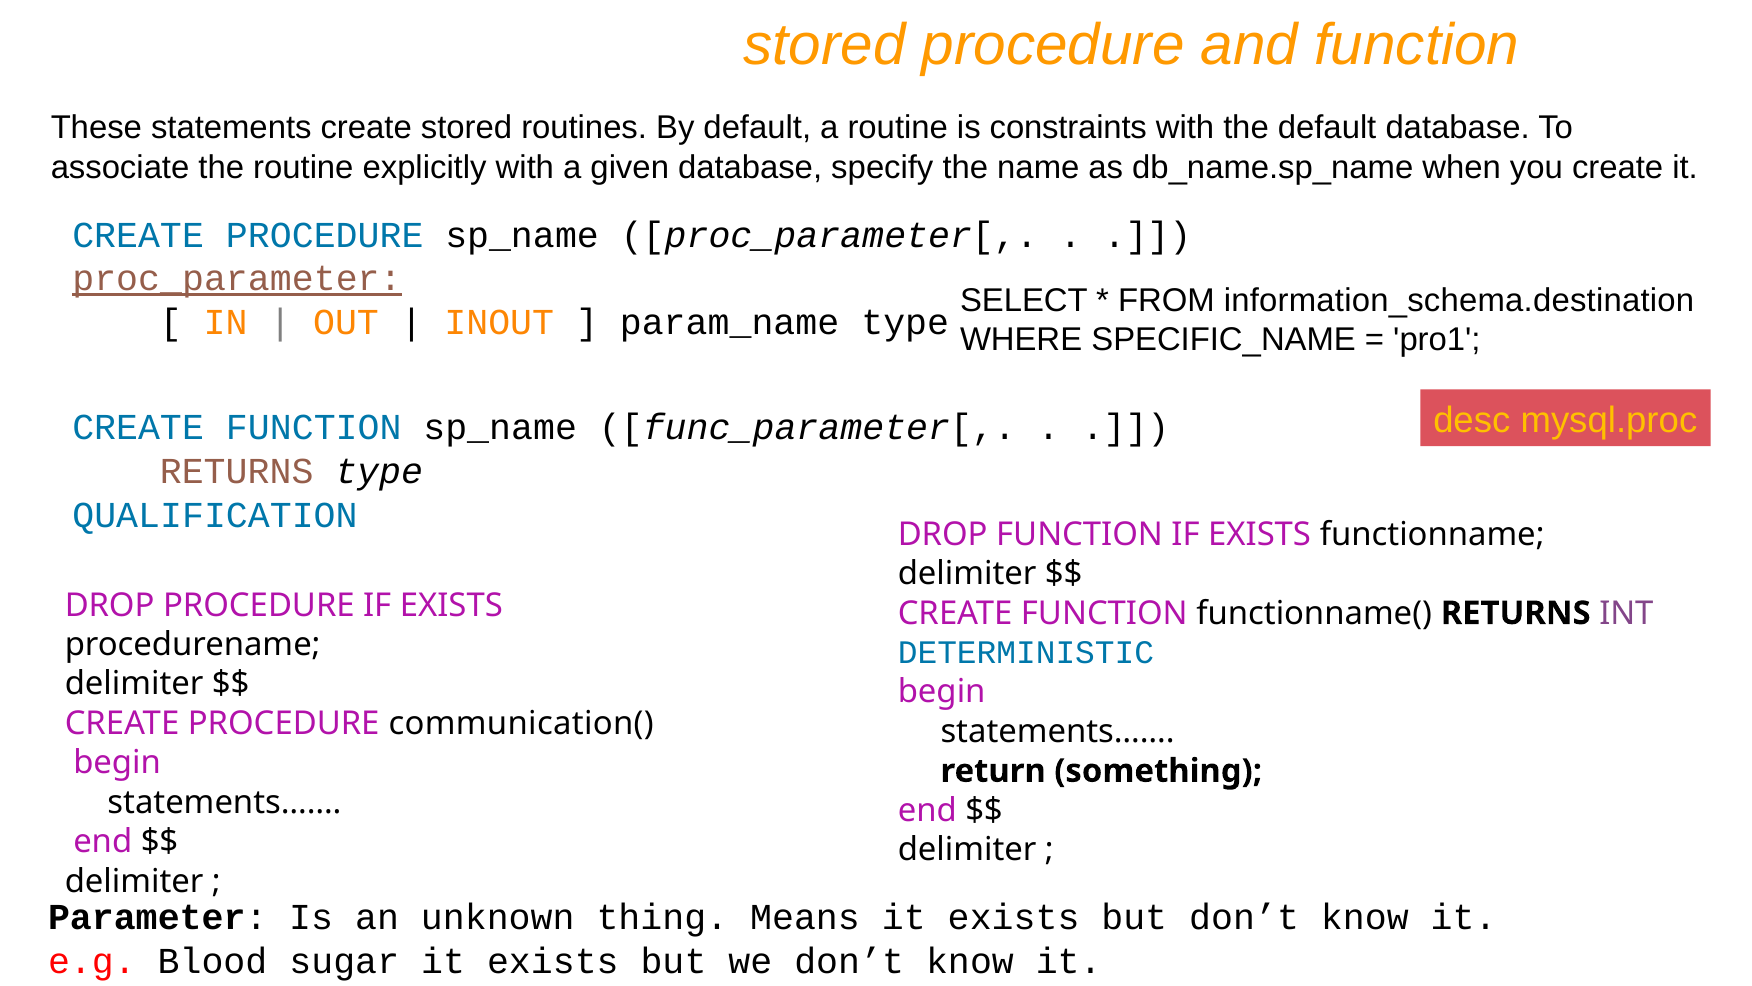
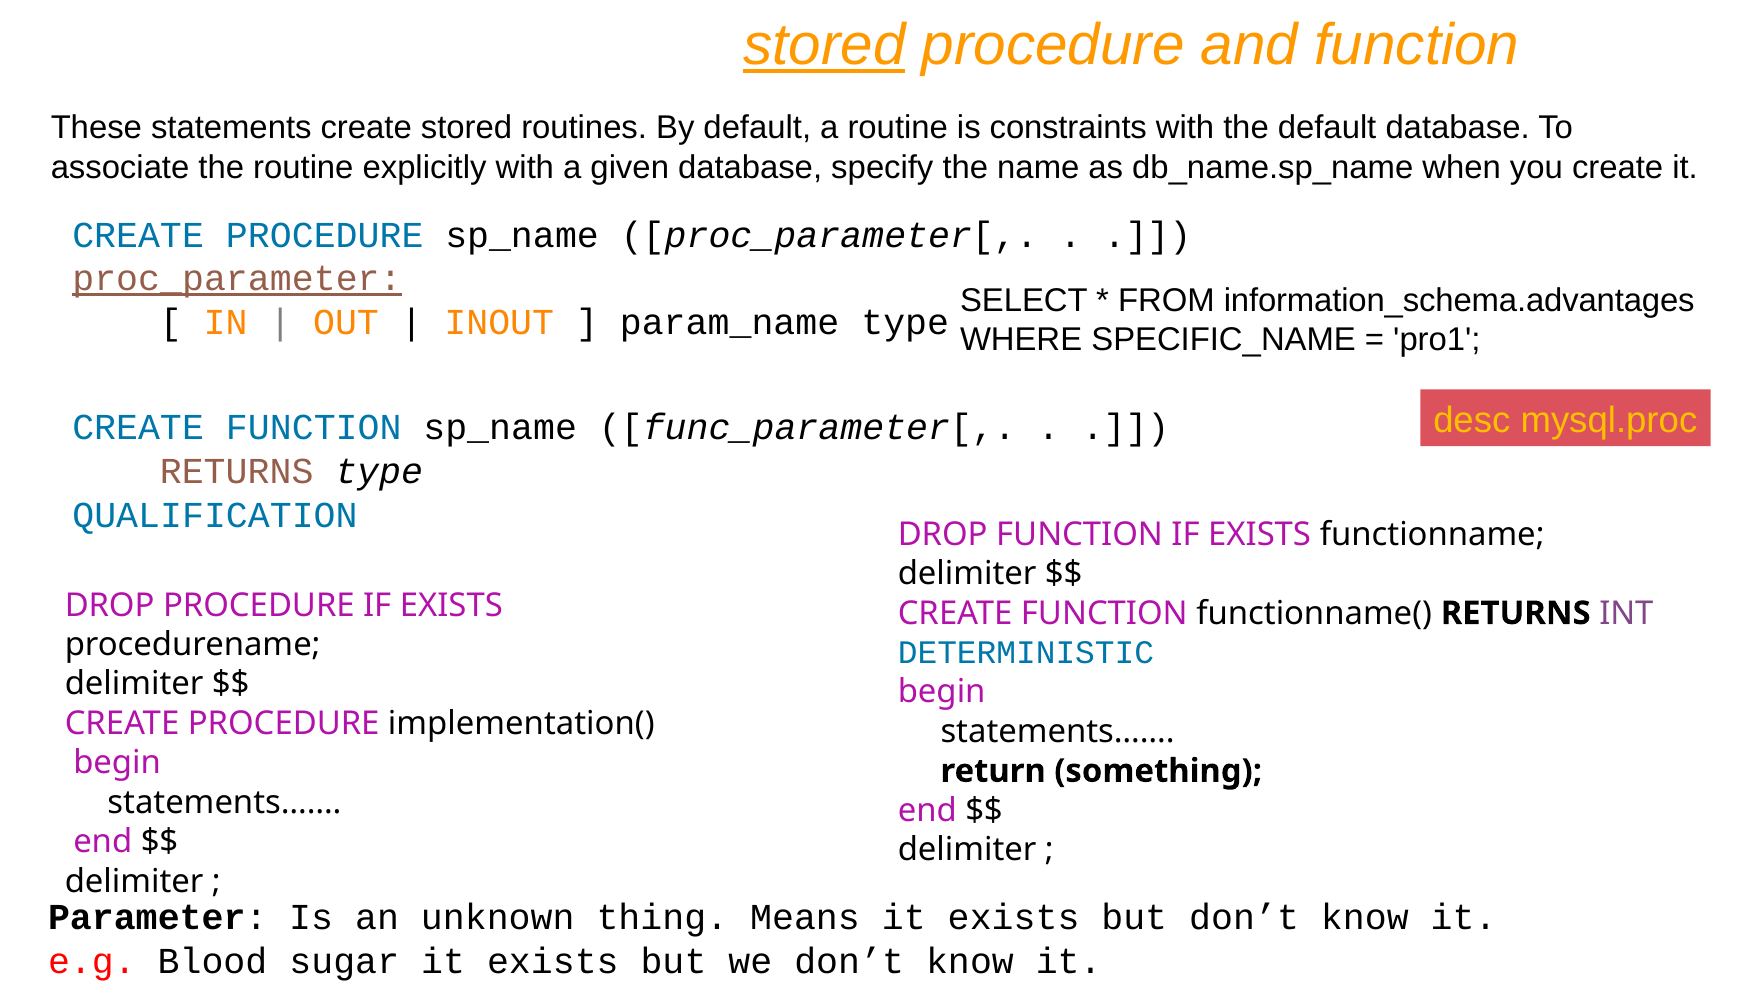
stored at (824, 46) underline: none -> present
information_schema.destination: information_schema.destination -> information_schema.advantages
communication(: communication( -> implementation(
